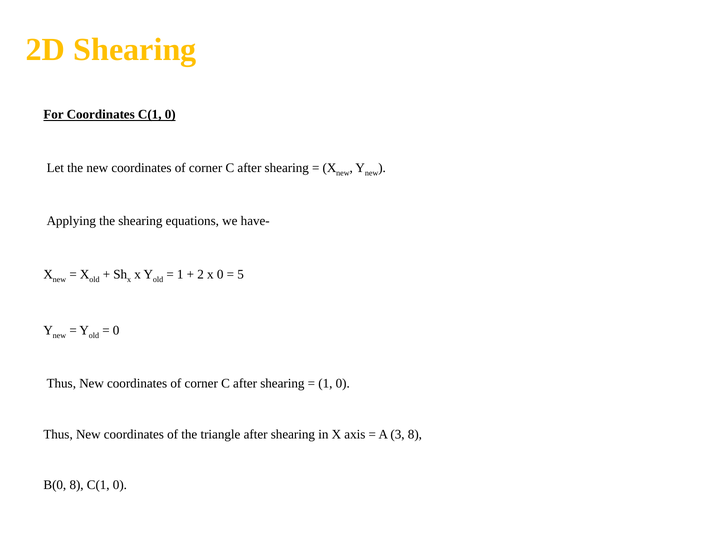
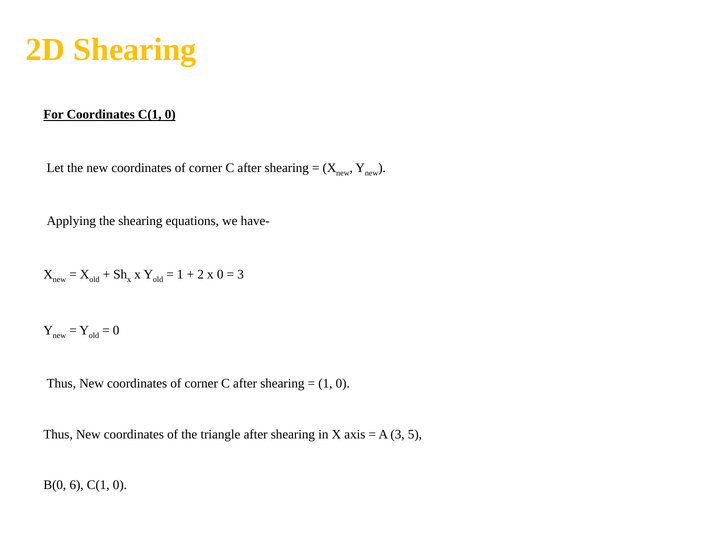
5 at (241, 275): 5 -> 3
3 8: 8 -> 5
B(0 8: 8 -> 6
